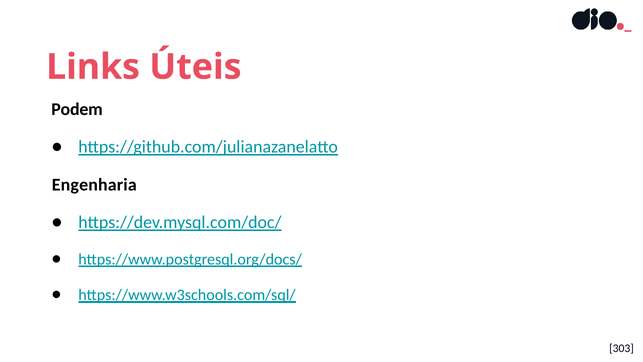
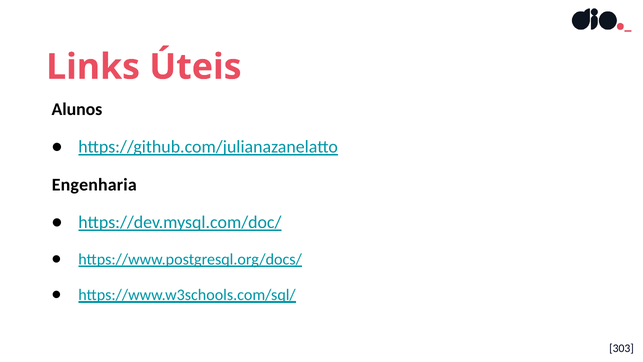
Podem: Podem -> Alunos
